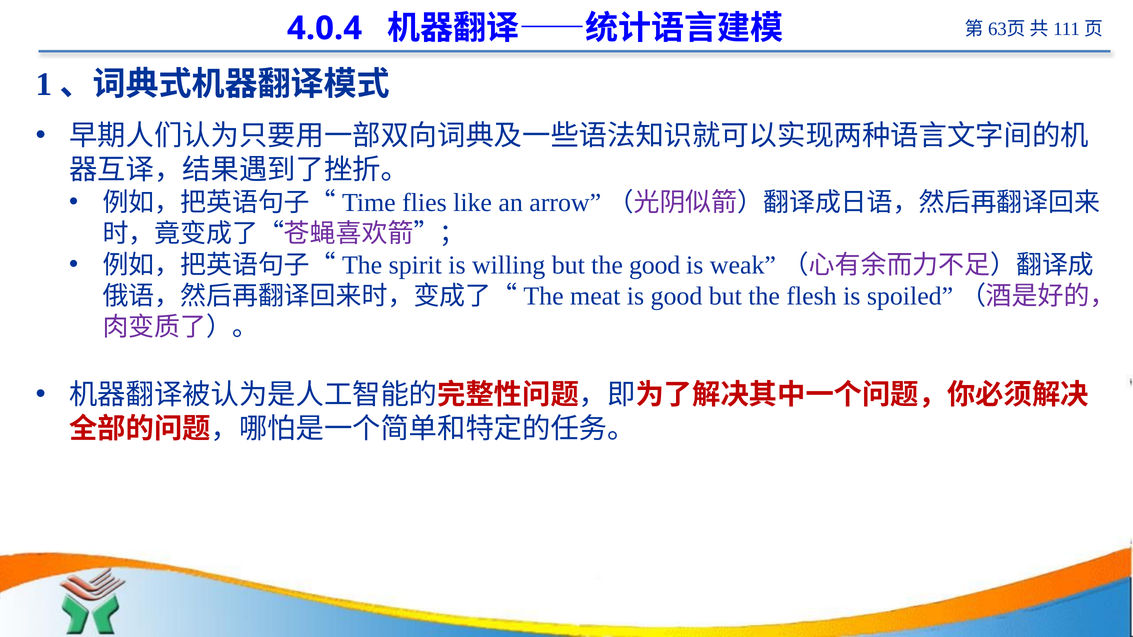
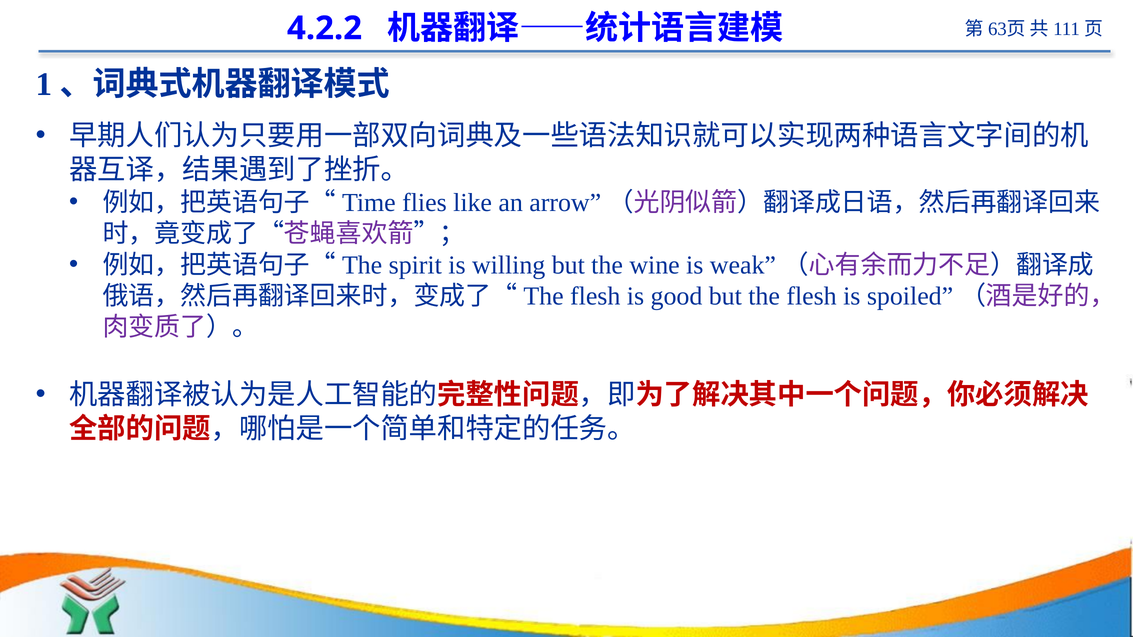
4.0.4: 4.0.4 -> 4.2.2
the good: good -> wine
meat at (595, 296): meat -> flesh
